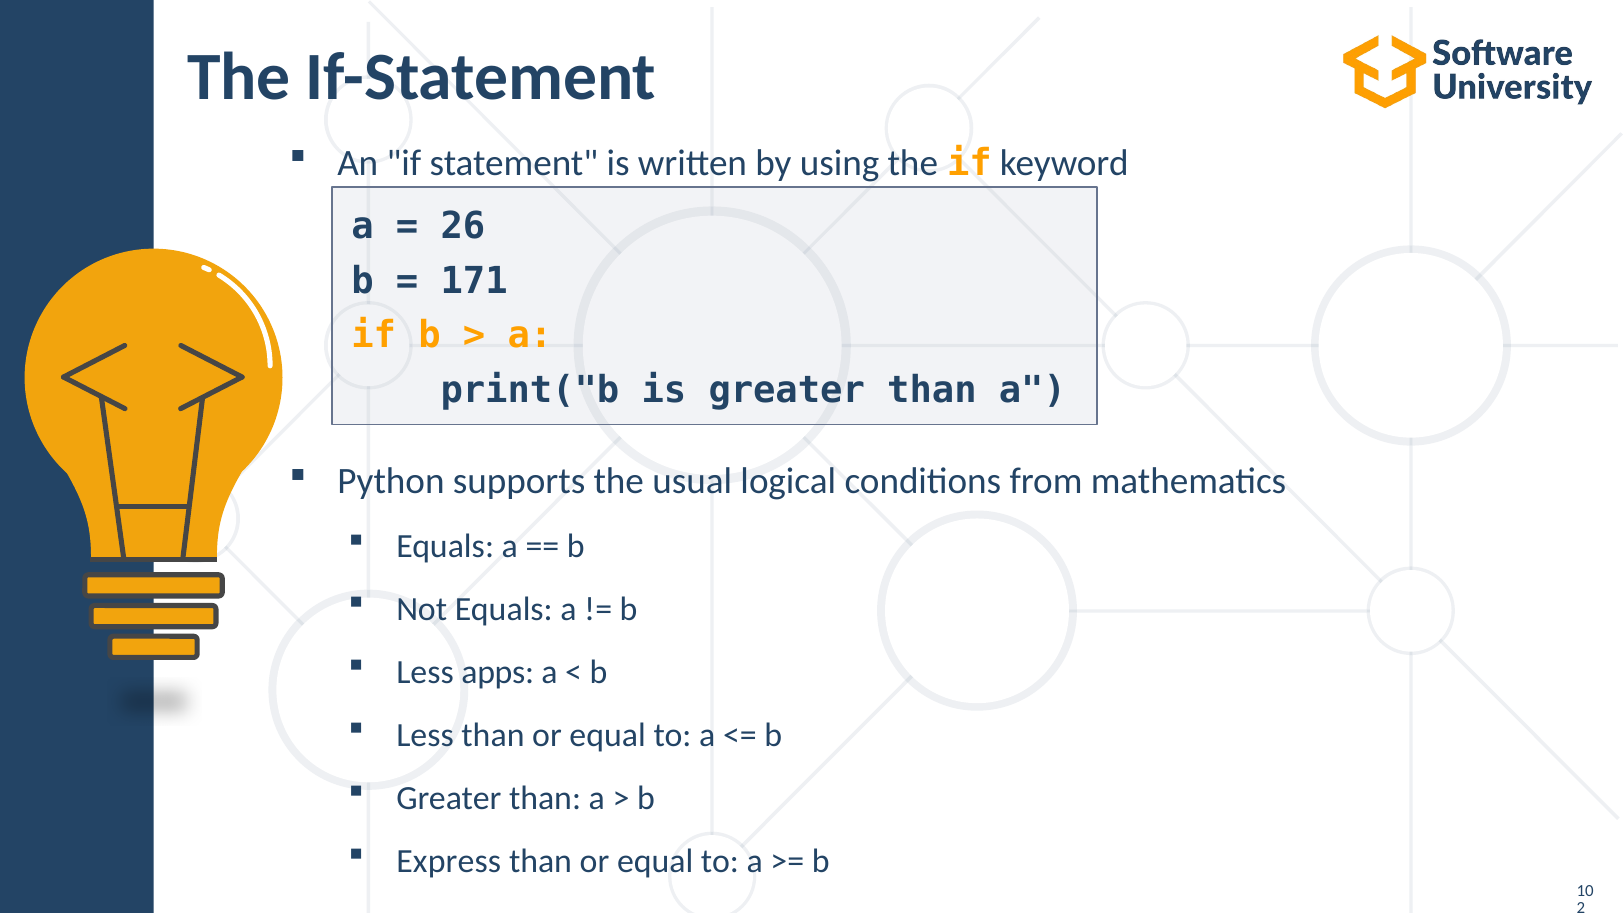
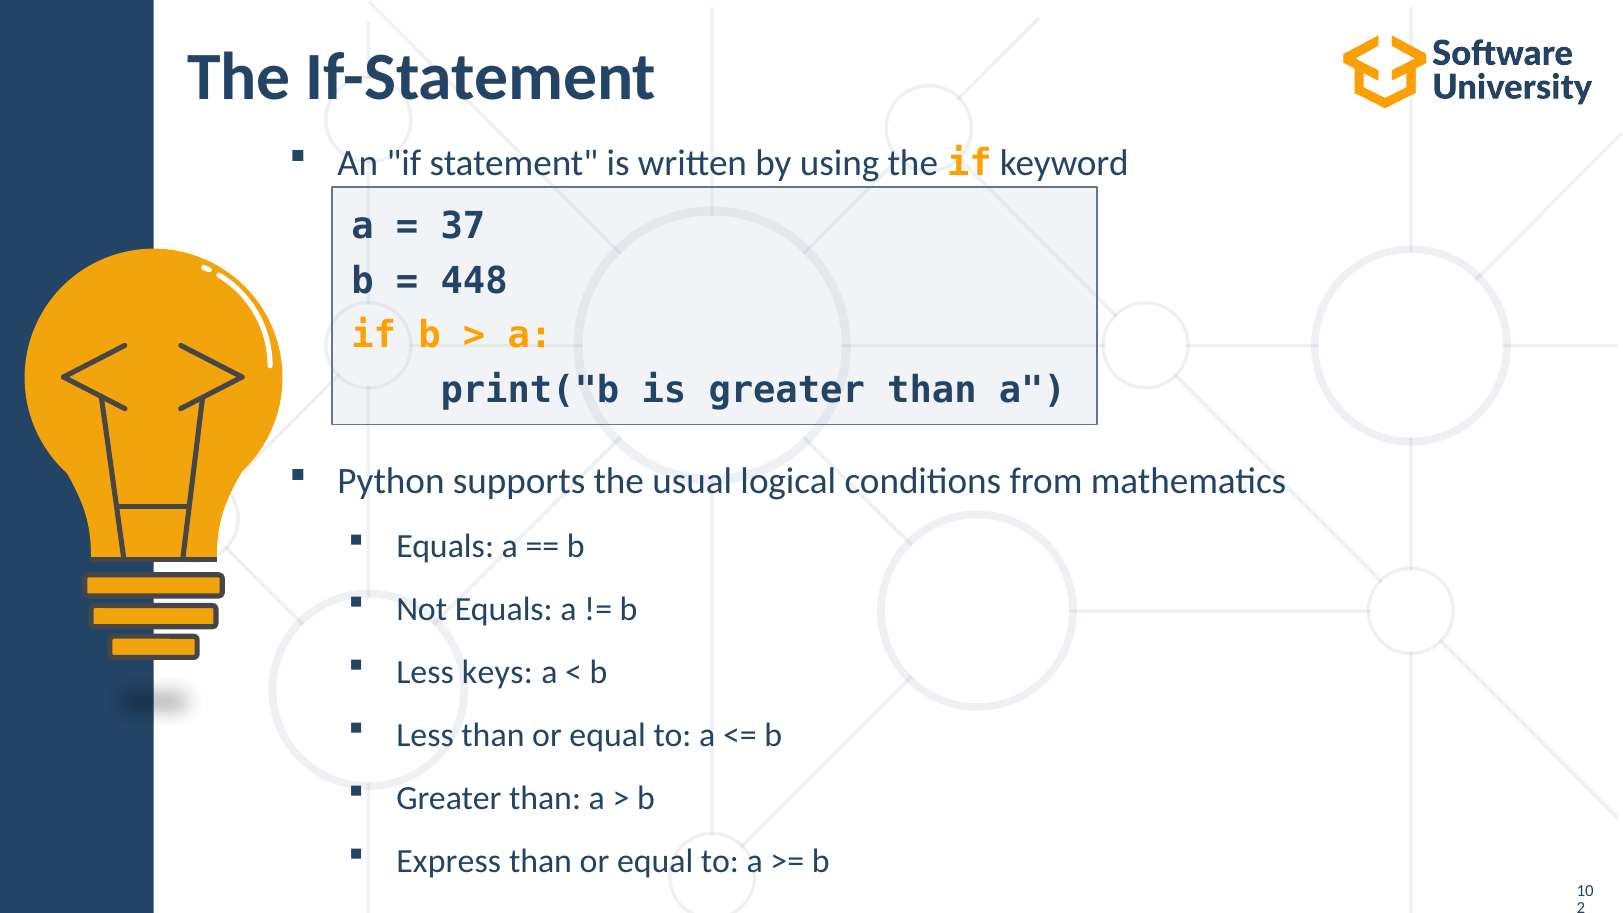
26: 26 -> 37
171: 171 -> 448
apps: apps -> keys
